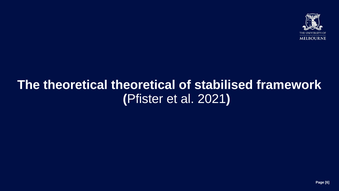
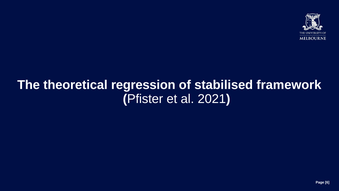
theoretical theoretical: theoretical -> regression
